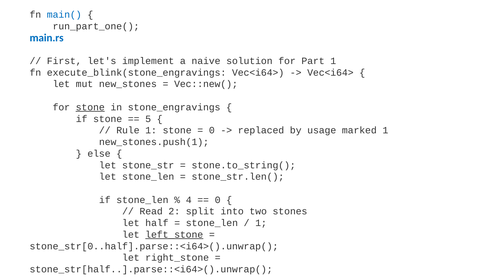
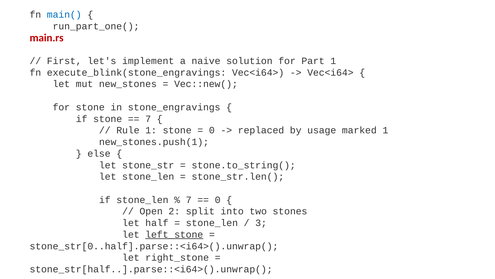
main.rs colour: blue -> red
stone at (90, 107) underline: present -> none
5 at (148, 119): 5 -> 7
4 at (189, 200): 4 -> 7
Read: Read -> Open
1 at (261, 223): 1 -> 3
